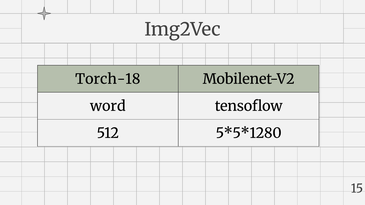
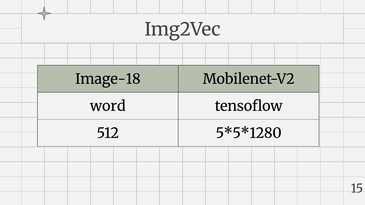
Torch-18: Torch-18 -> Image-18
